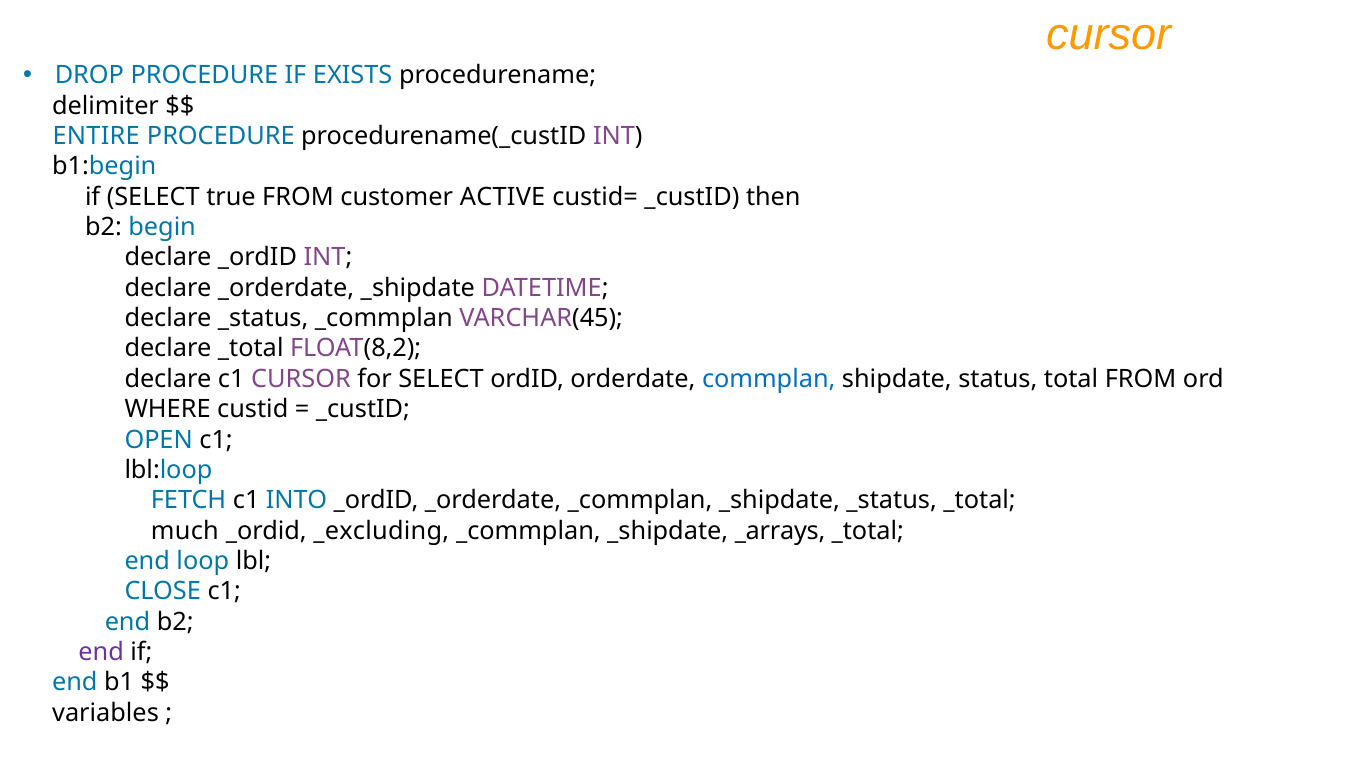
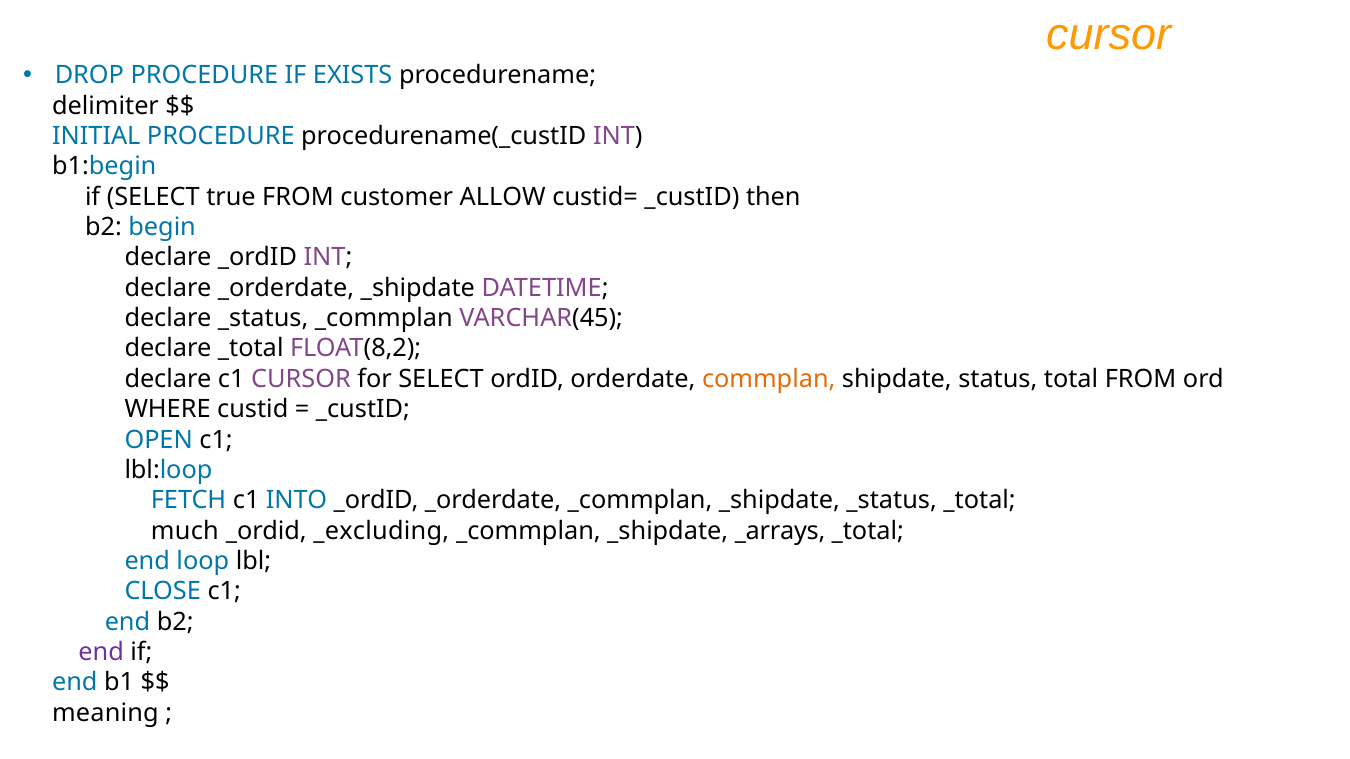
ENTIRE: ENTIRE -> INITIAL
ACTIVE: ACTIVE -> ALLOW
commplan colour: blue -> orange
variables: variables -> meaning
